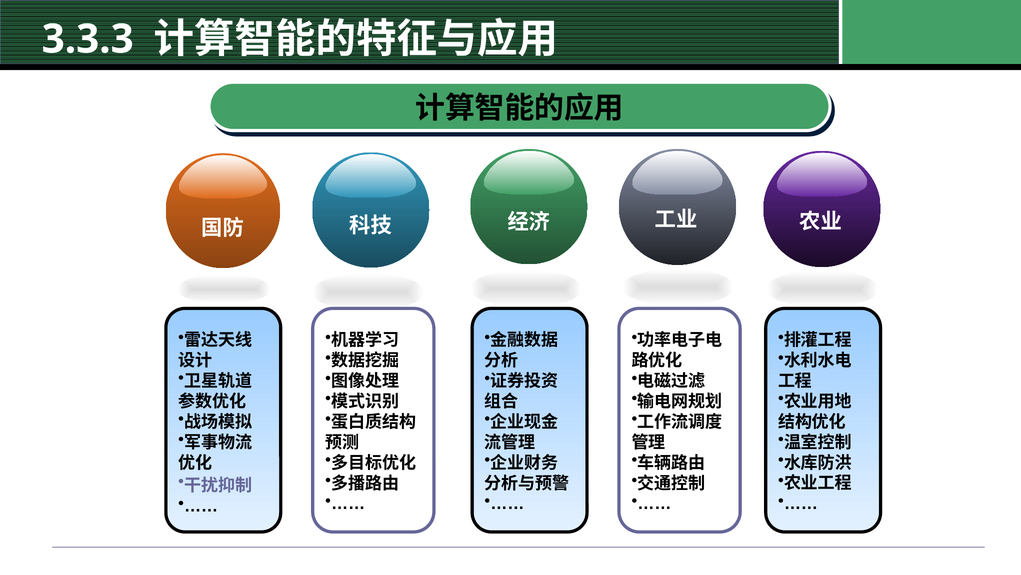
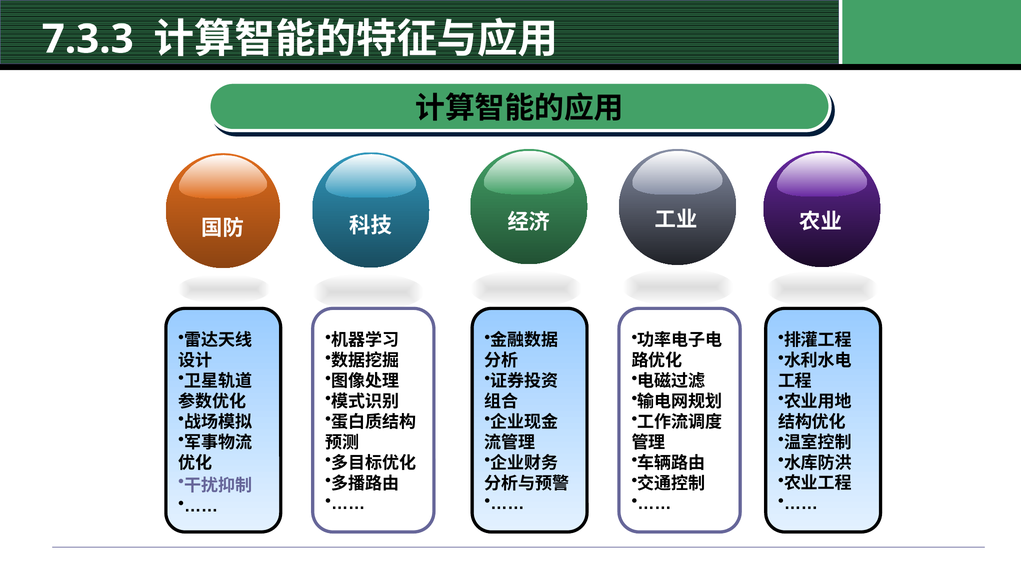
3.3.3: 3.3.3 -> 7.3.3
